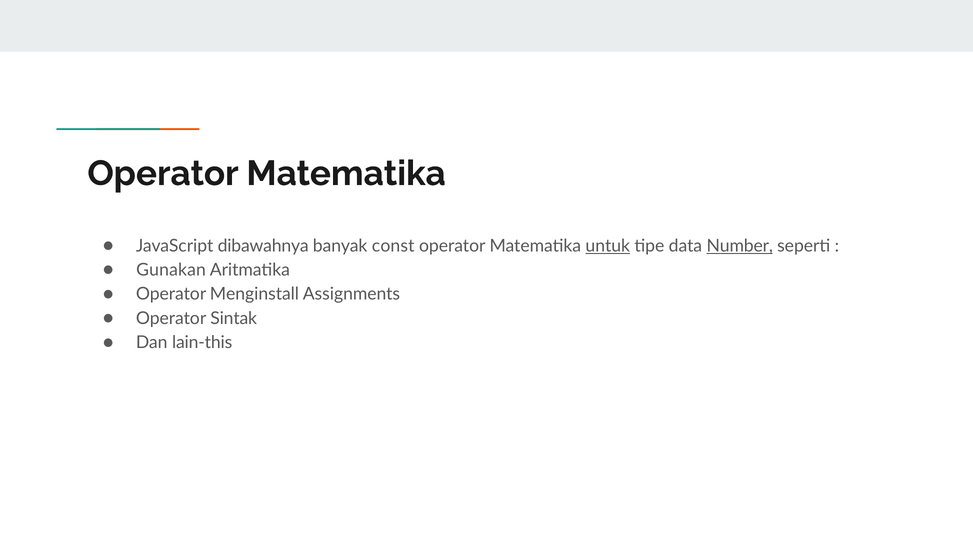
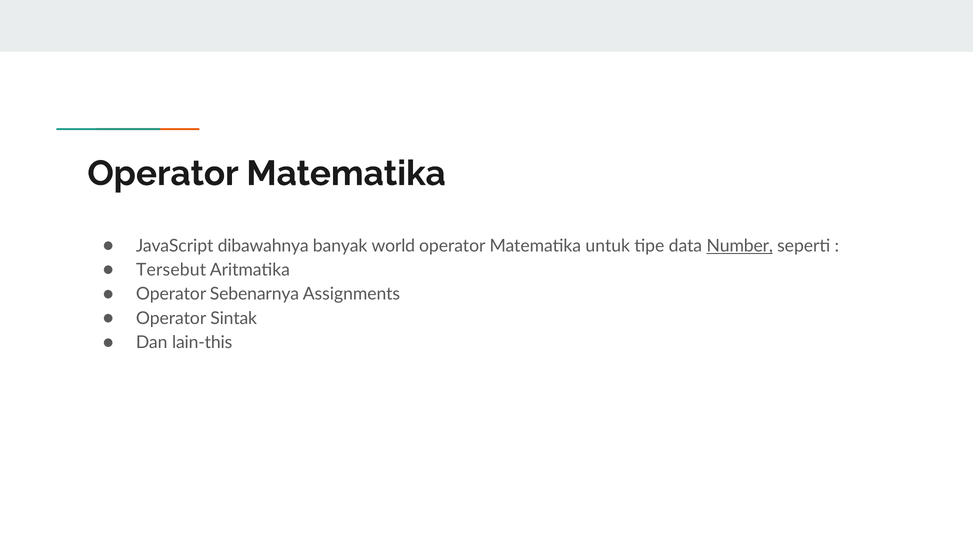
const: const -> world
untuk underline: present -> none
Gunakan: Gunakan -> Tersebut
Menginstall: Menginstall -> Sebenarnya
